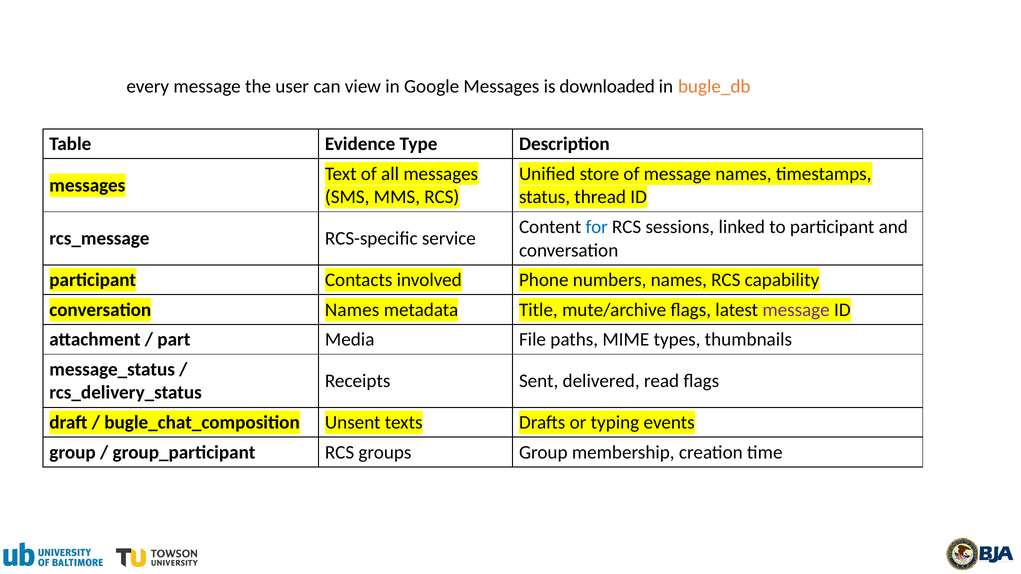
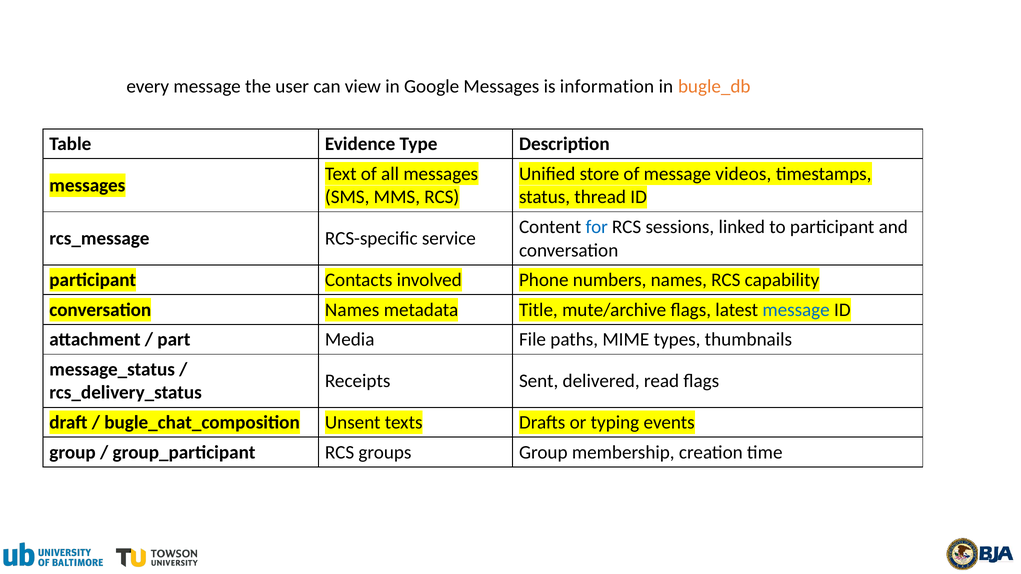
downloaded: downloaded -> information
message names: names -> videos
message at (796, 310) colour: purple -> blue
